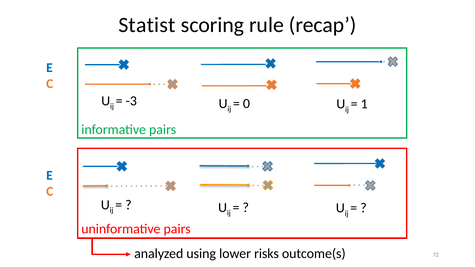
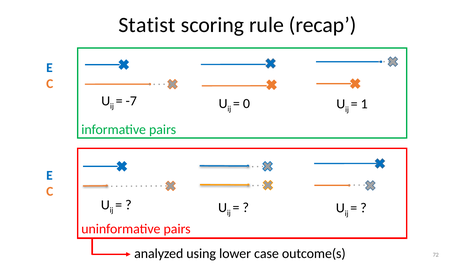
-3: -3 -> -7
risks: risks -> case
